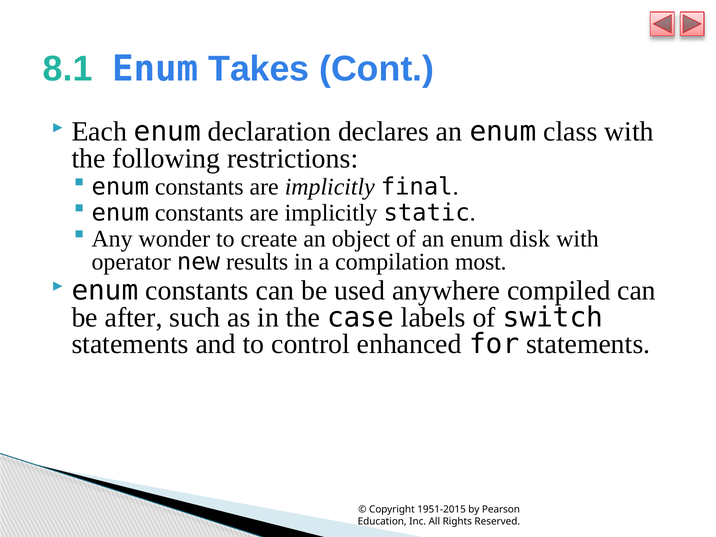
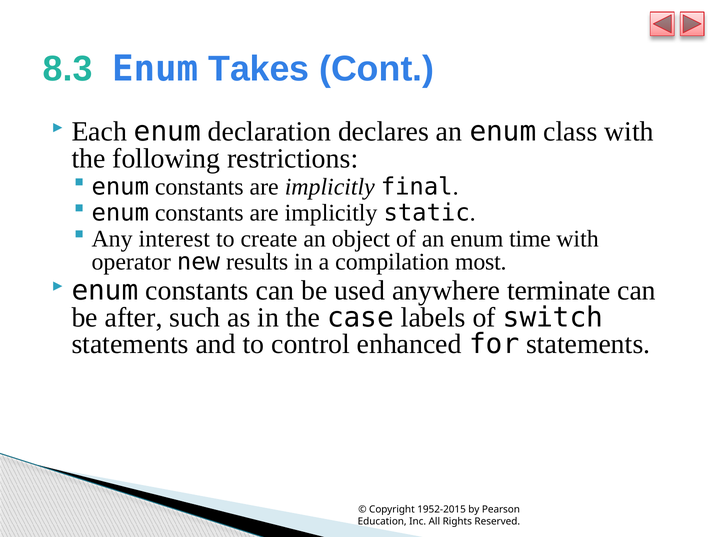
8.1: 8.1 -> 8.3
wonder: wonder -> interest
disk: disk -> time
compiled: compiled -> terminate
1951-2015: 1951-2015 -> 1952-2015
